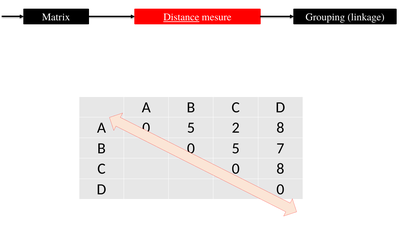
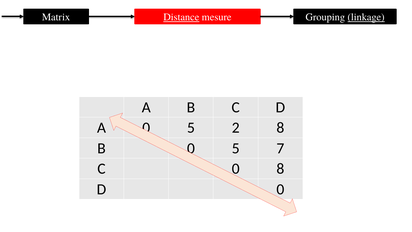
linkage underline: none -> present
